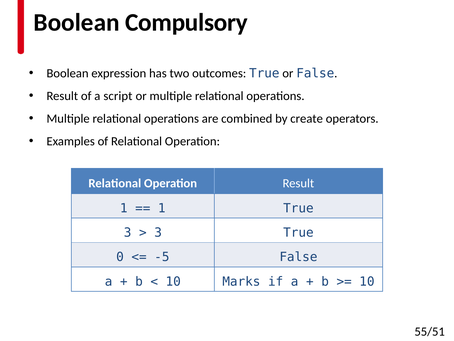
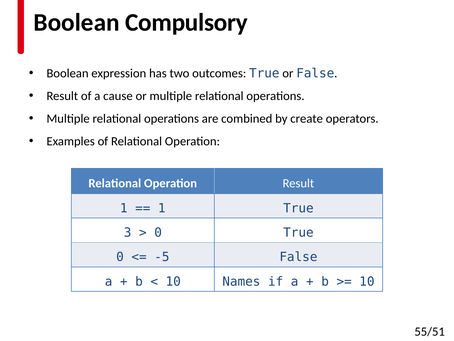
script: script -> cause
3 at (158, 232): 3 -> 0
Marks: Marks -> Names
